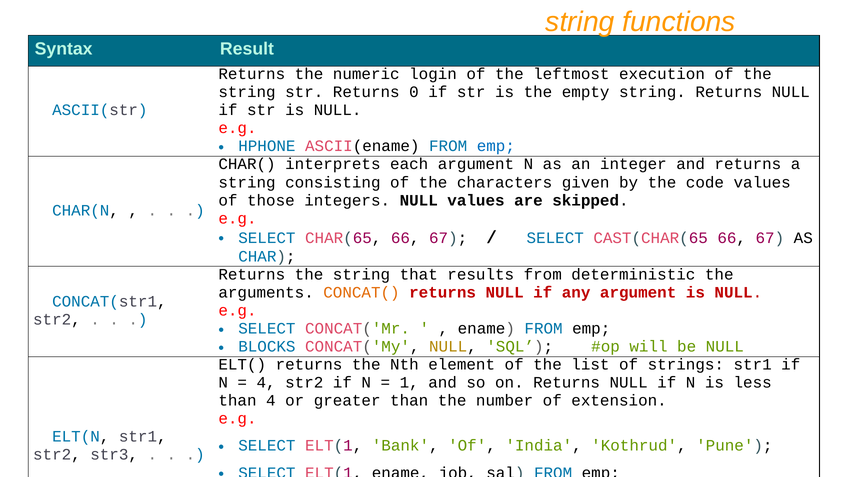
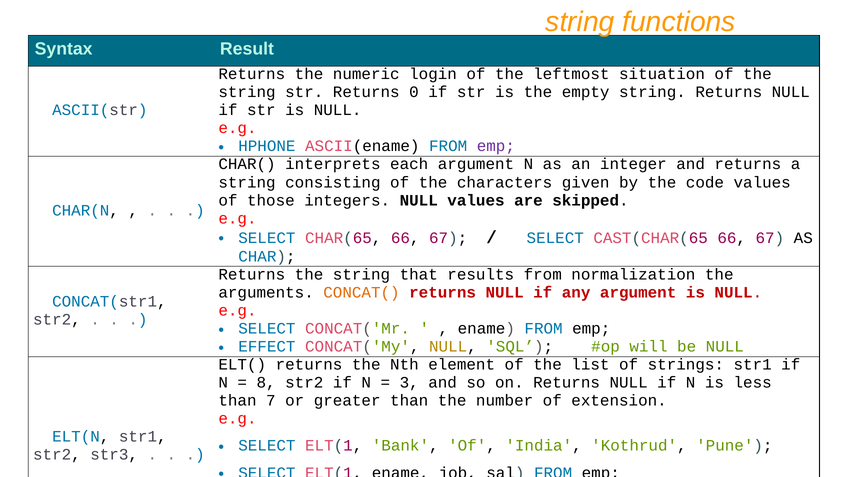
execution: execution -> situation
emp at (496, 146) colour: blue -> purple
deterministic: deterministic -> normalization
BLOCKS: BLOCKS -> EFFECT
4 at (266, 383): 4 -> 8
1: 1 -> 3
than 4: 4 -> 7
